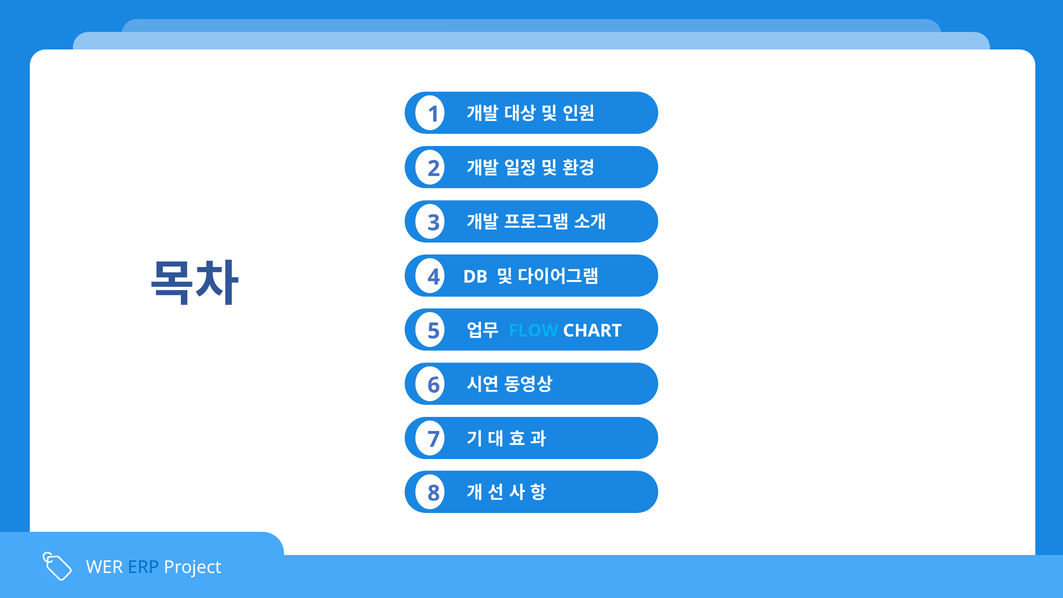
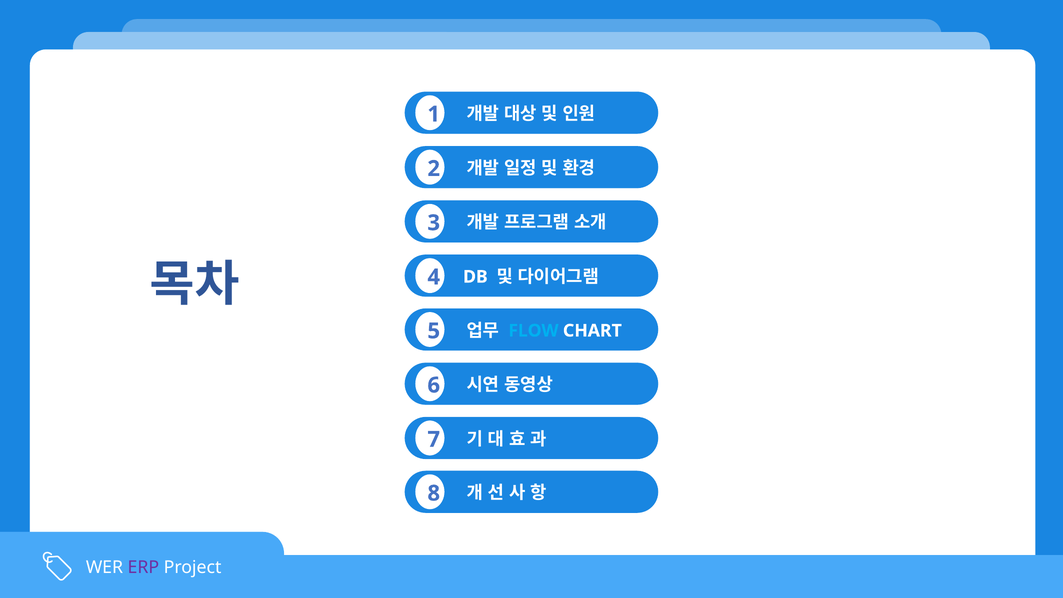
ERP colour: blue -> purple
